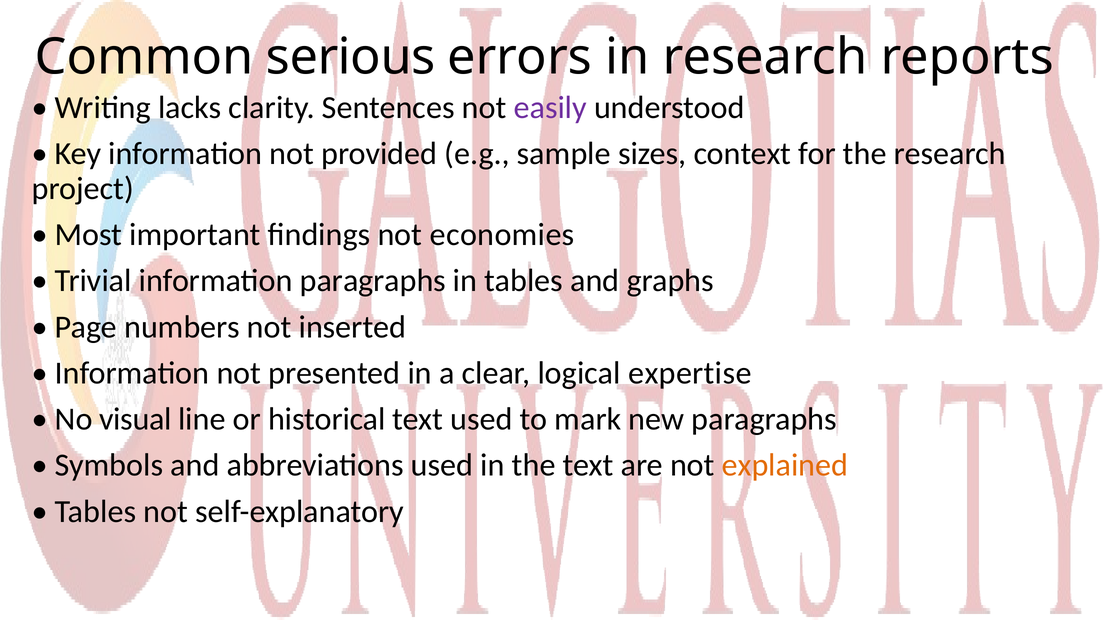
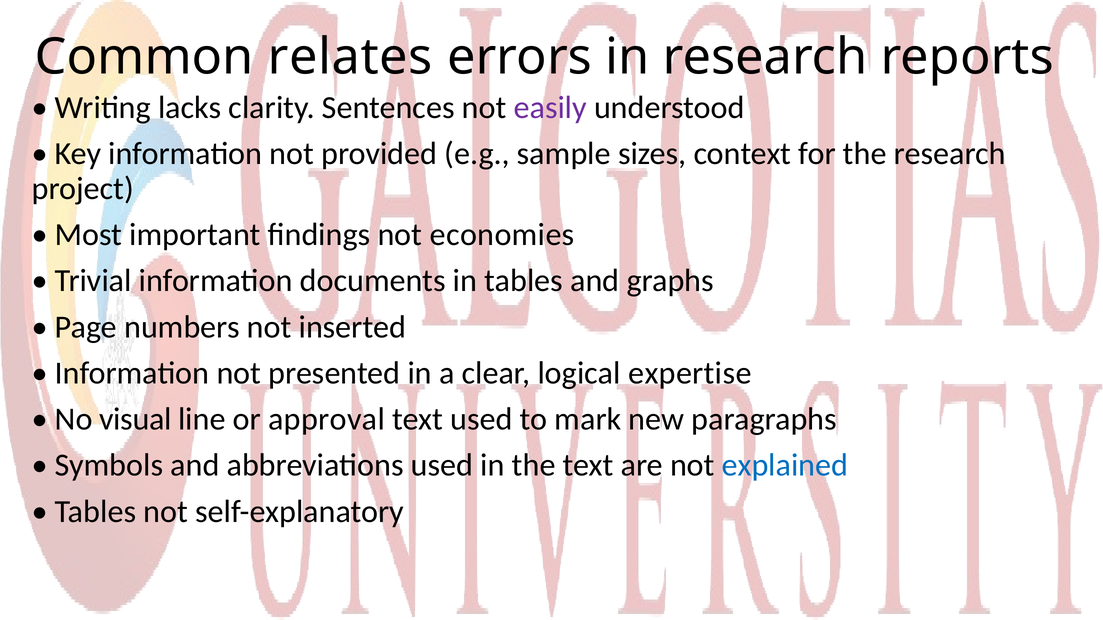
serious: serious -> relates
information paragraphs: paragraphs -> documents
historical: historical -> approval
explained colour: orange -> blue
